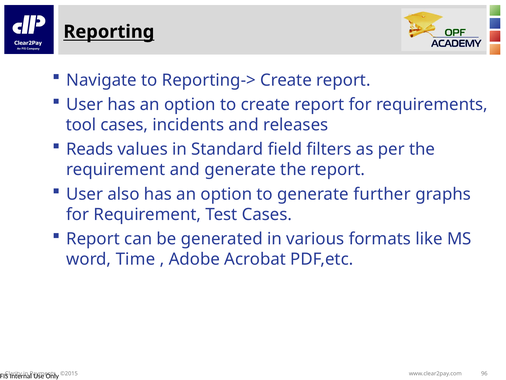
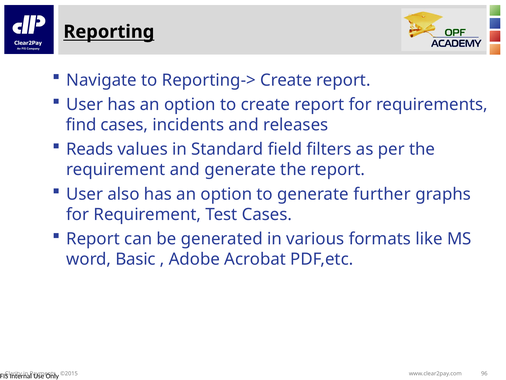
tool: tool -> find
Time: Time -> Basic
